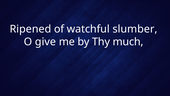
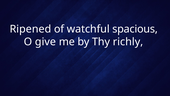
slumber: slumber -> spacious
much: much -> richly
